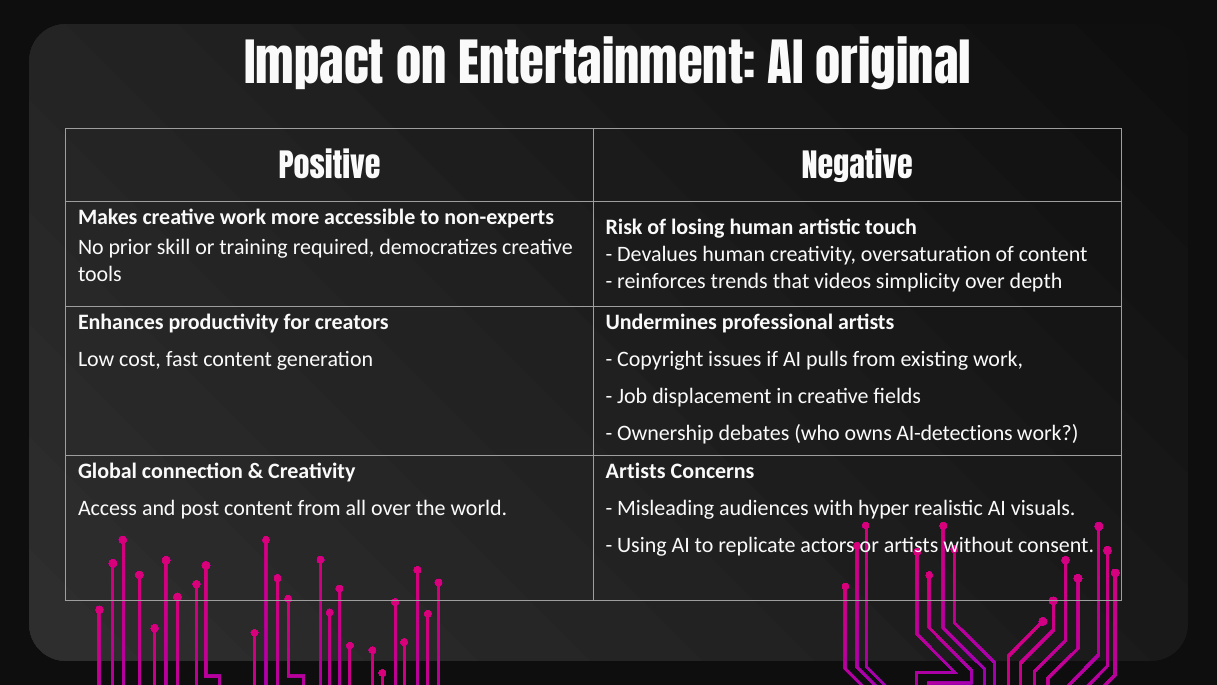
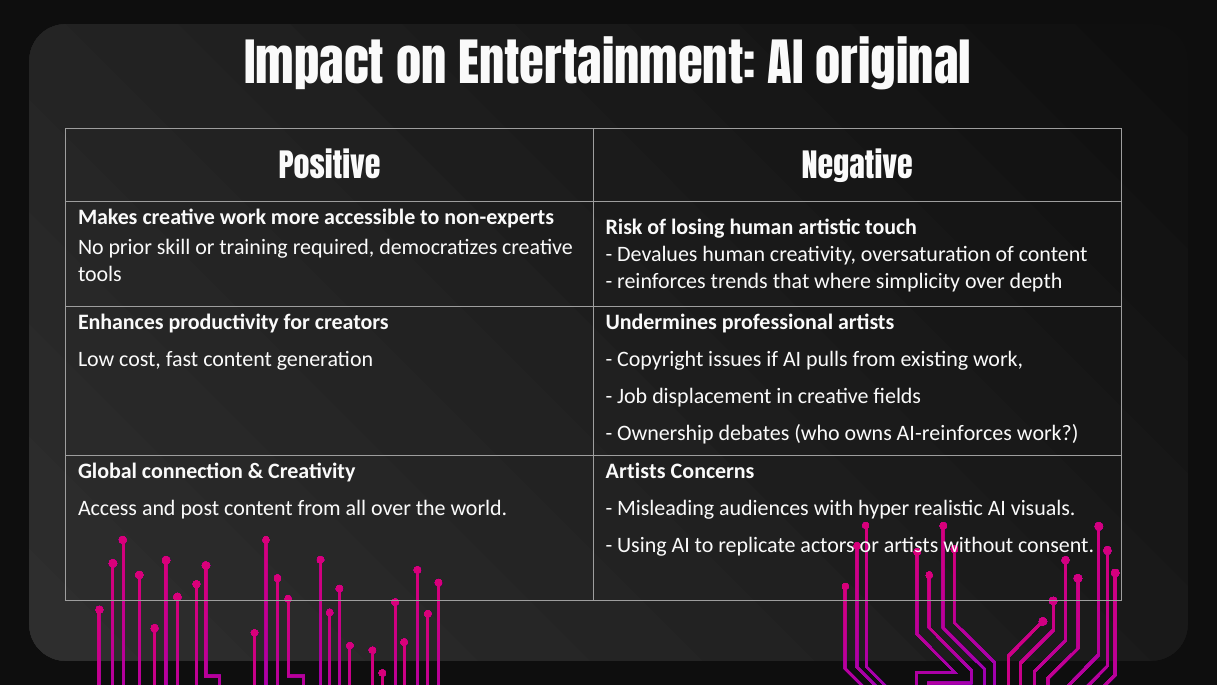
videos: videos -> where
AI-detections: AI-detections -> AI-reinforces
